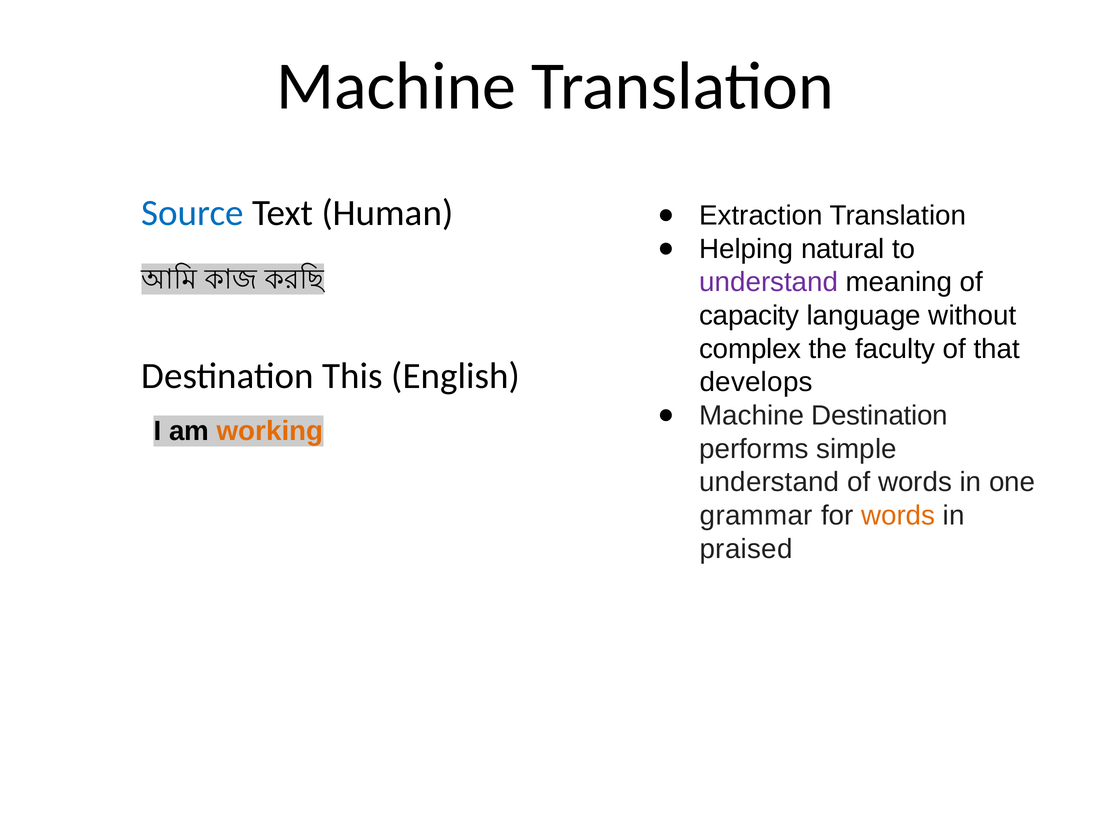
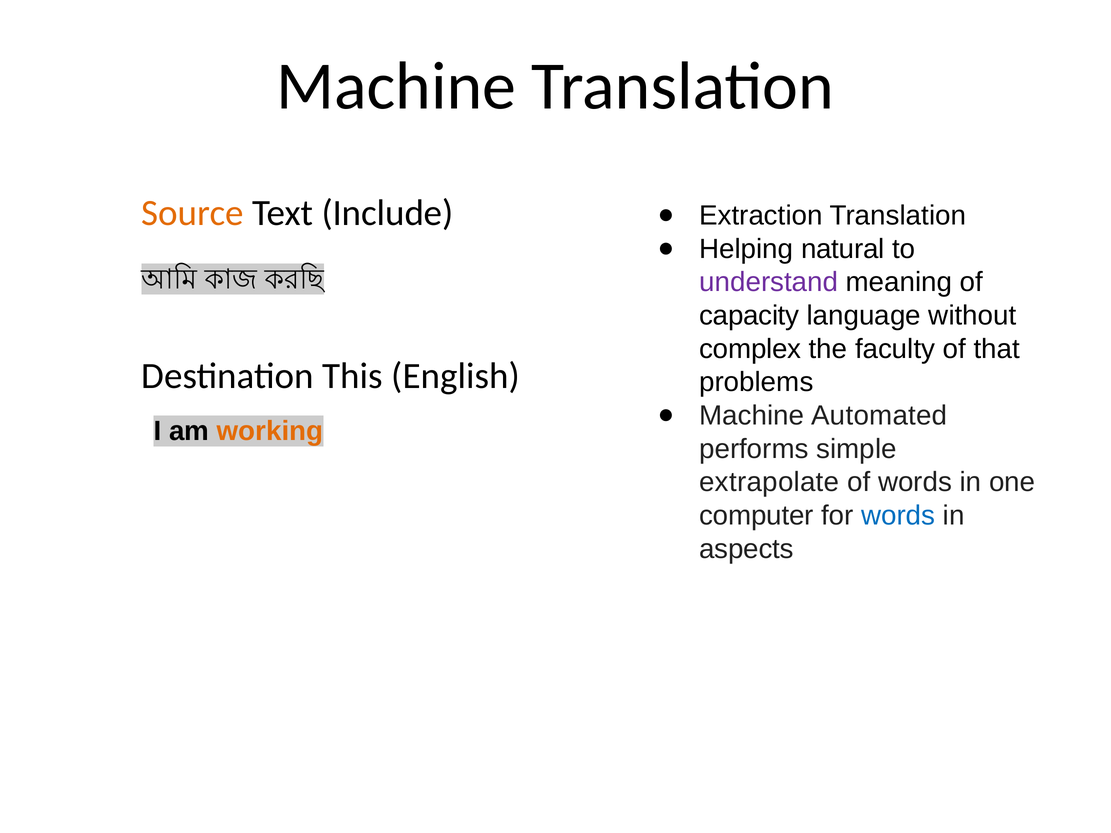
Source colour: blue -> orange
Human: Human -> Include
develops: develops -> problems
Machine Destination: Destination -> Automated
understand at (769, 482): understand -> extrapolate
grammar: grammar -> computer
words at (898, 516) colour: orange -> blue
praised: praised -> aspects
